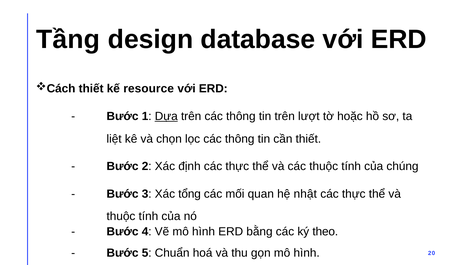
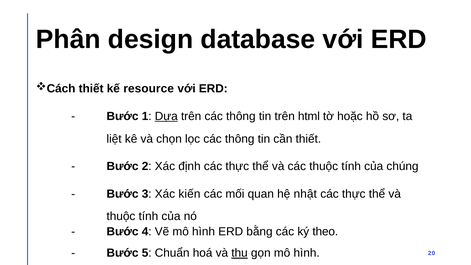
Tầng: Tầng -> Phân
lượt: lượt -> html
tổng: tổng -> kiến
thu underline: none -> present
